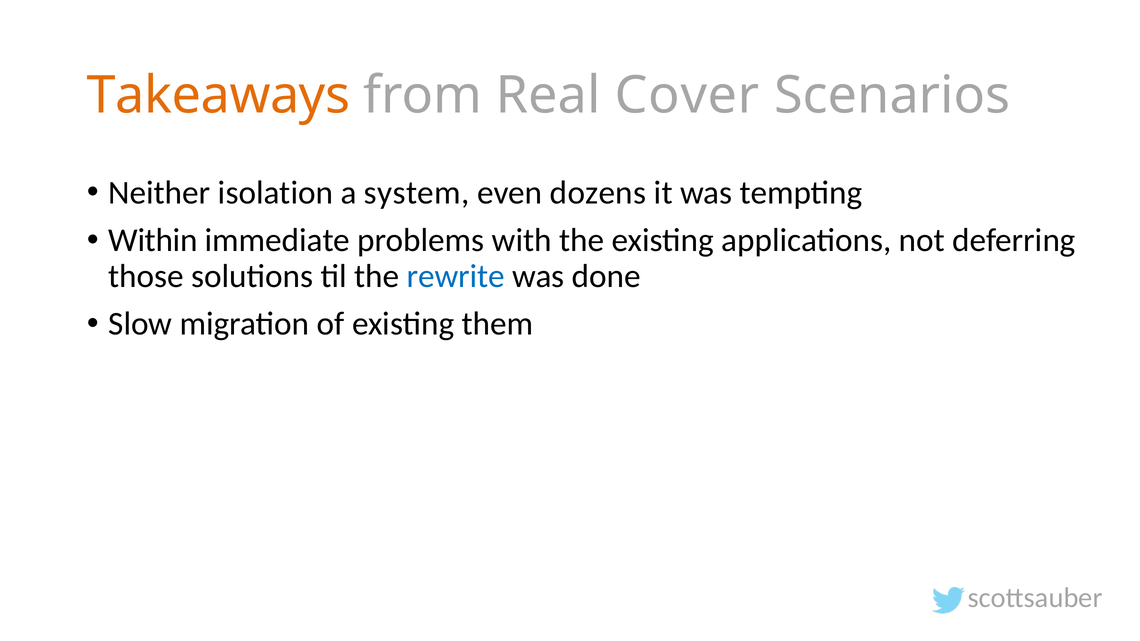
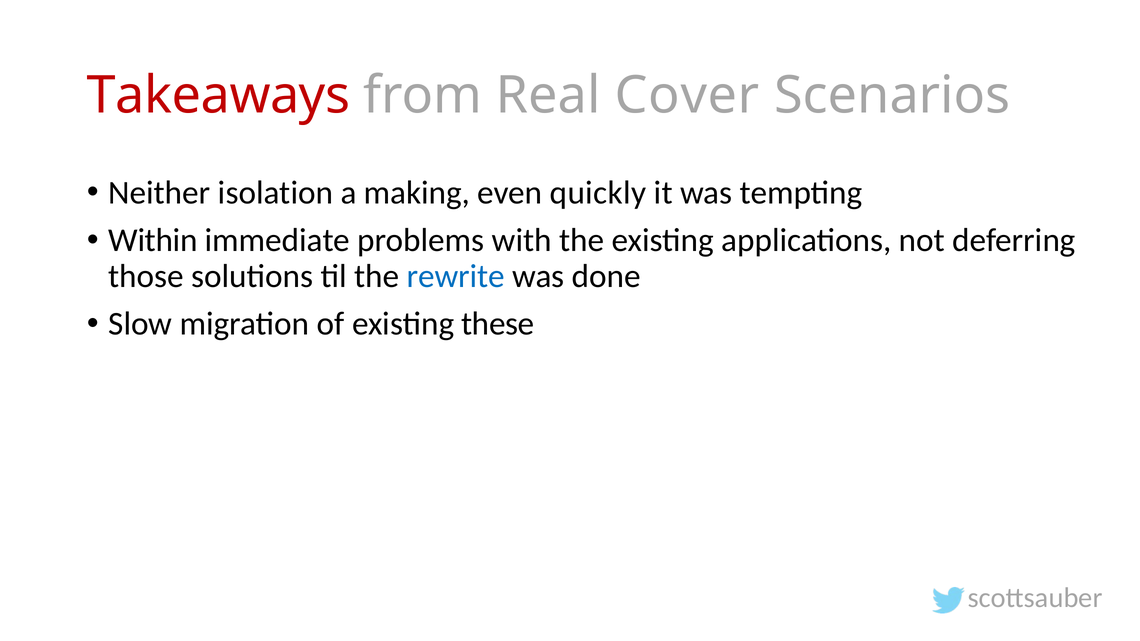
Takeaways colour: orange -> red
system: system -> making
dozens: dozens -> quickly
them: them -> these
